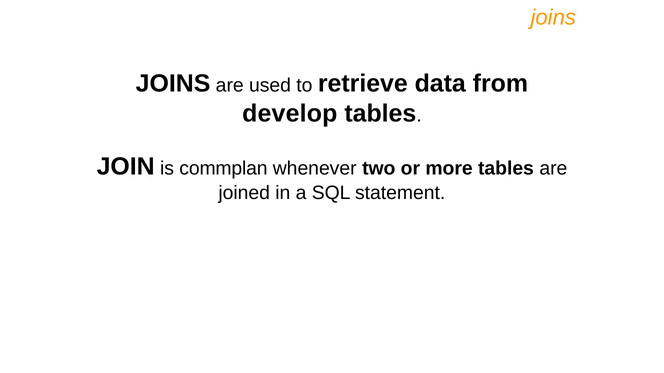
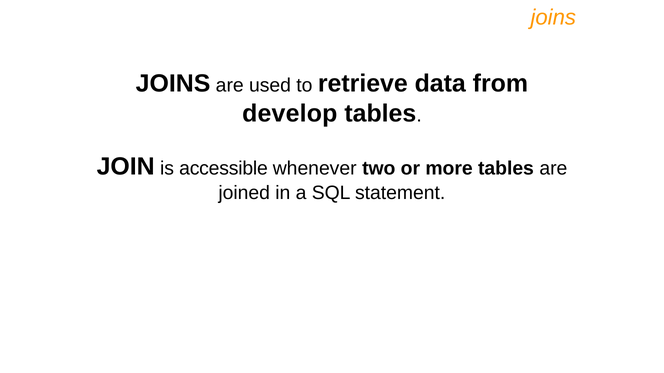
commplan: commplan -> accessible
